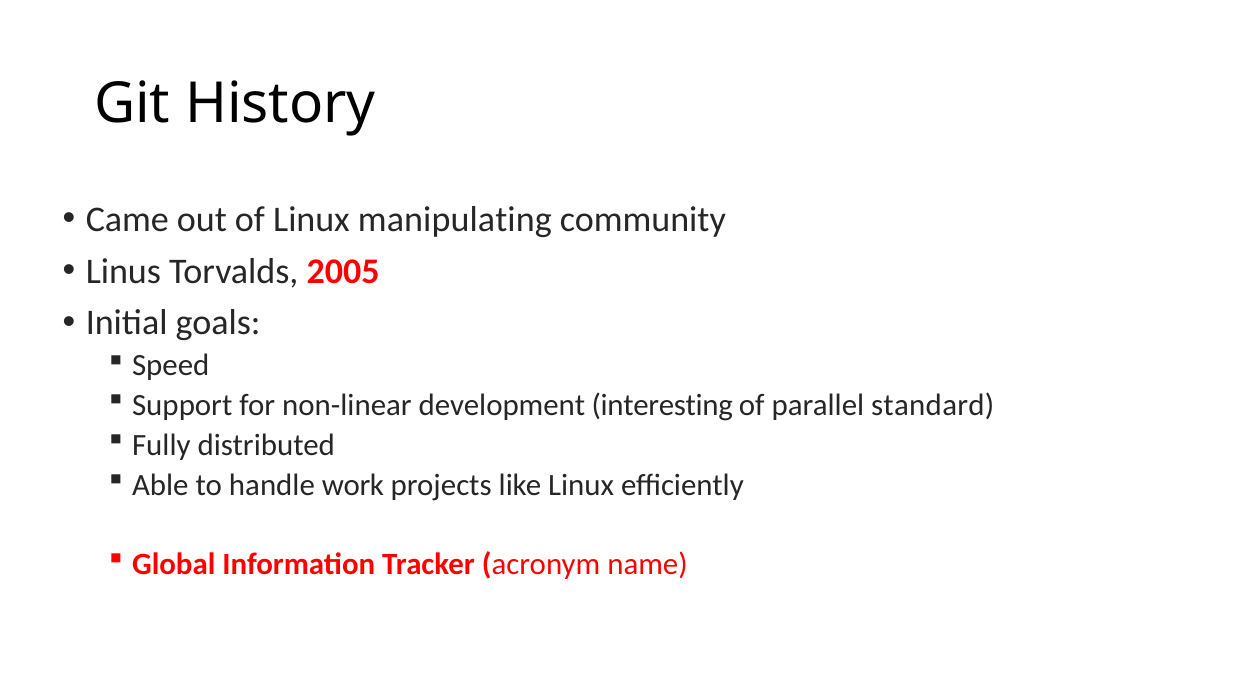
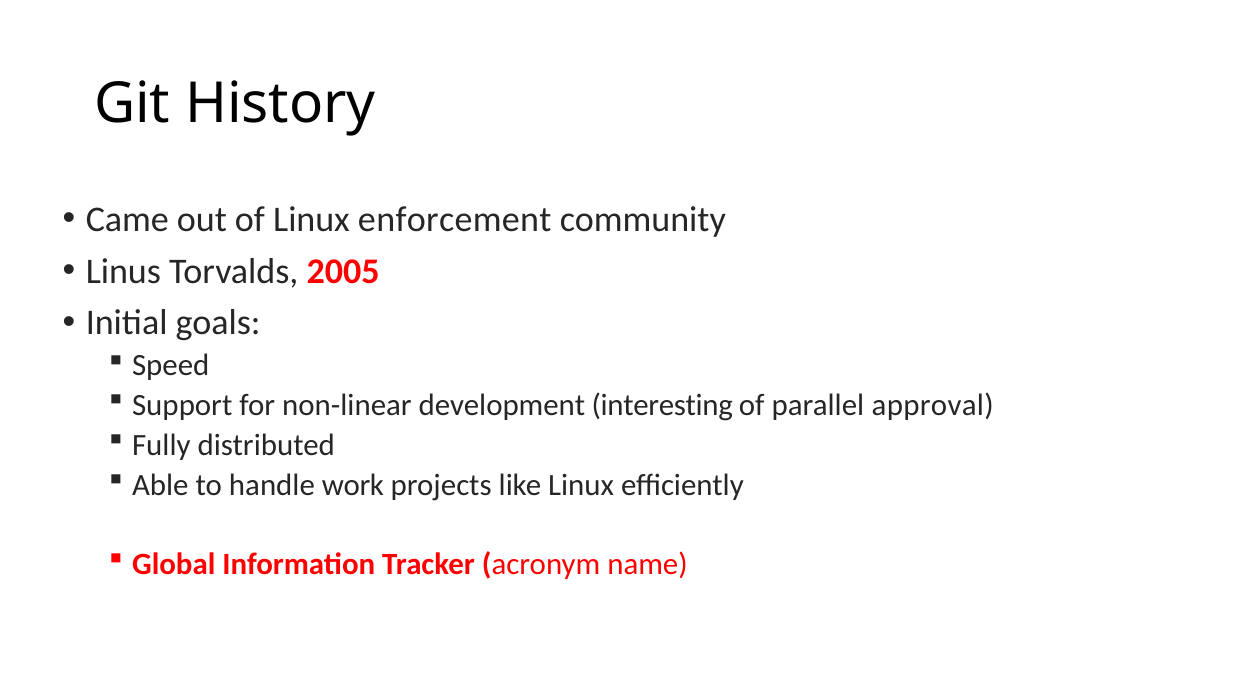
manipulating: manipulating -> enforcement
standard: standard -> approval
